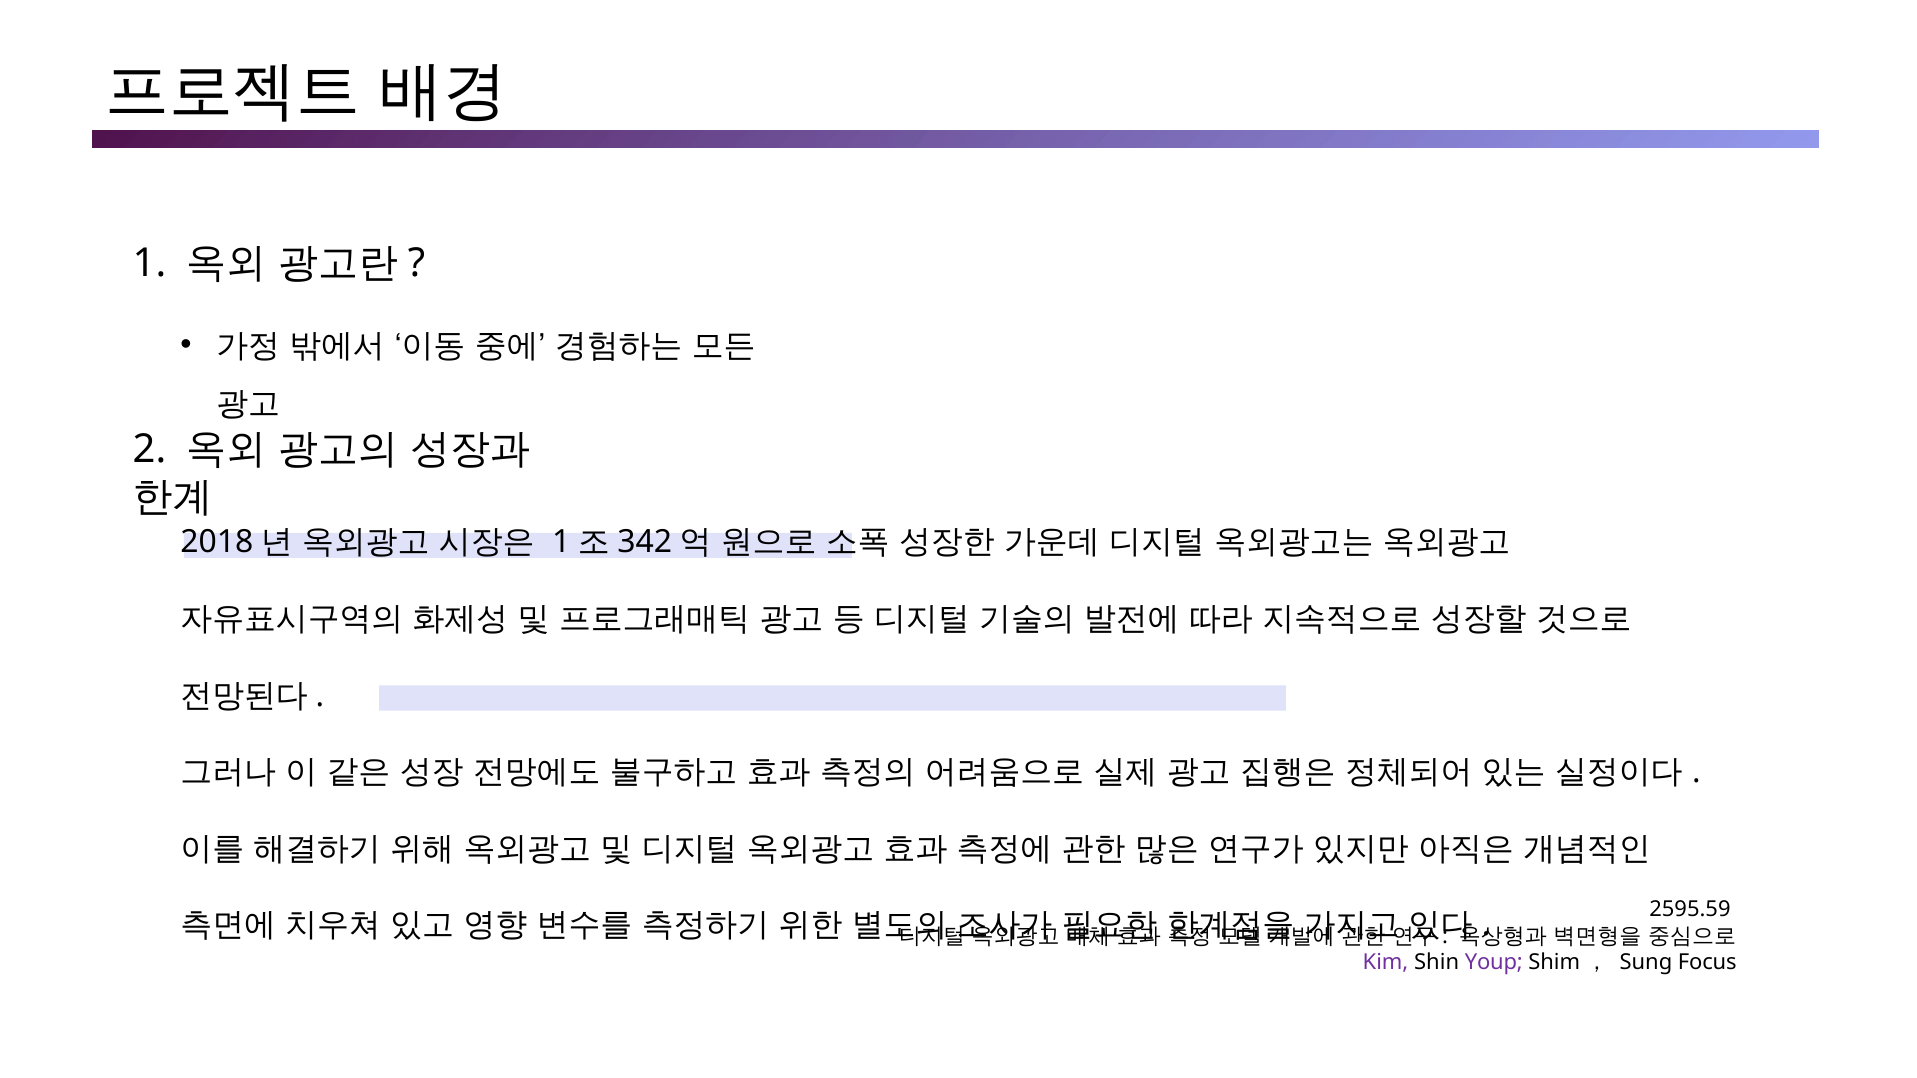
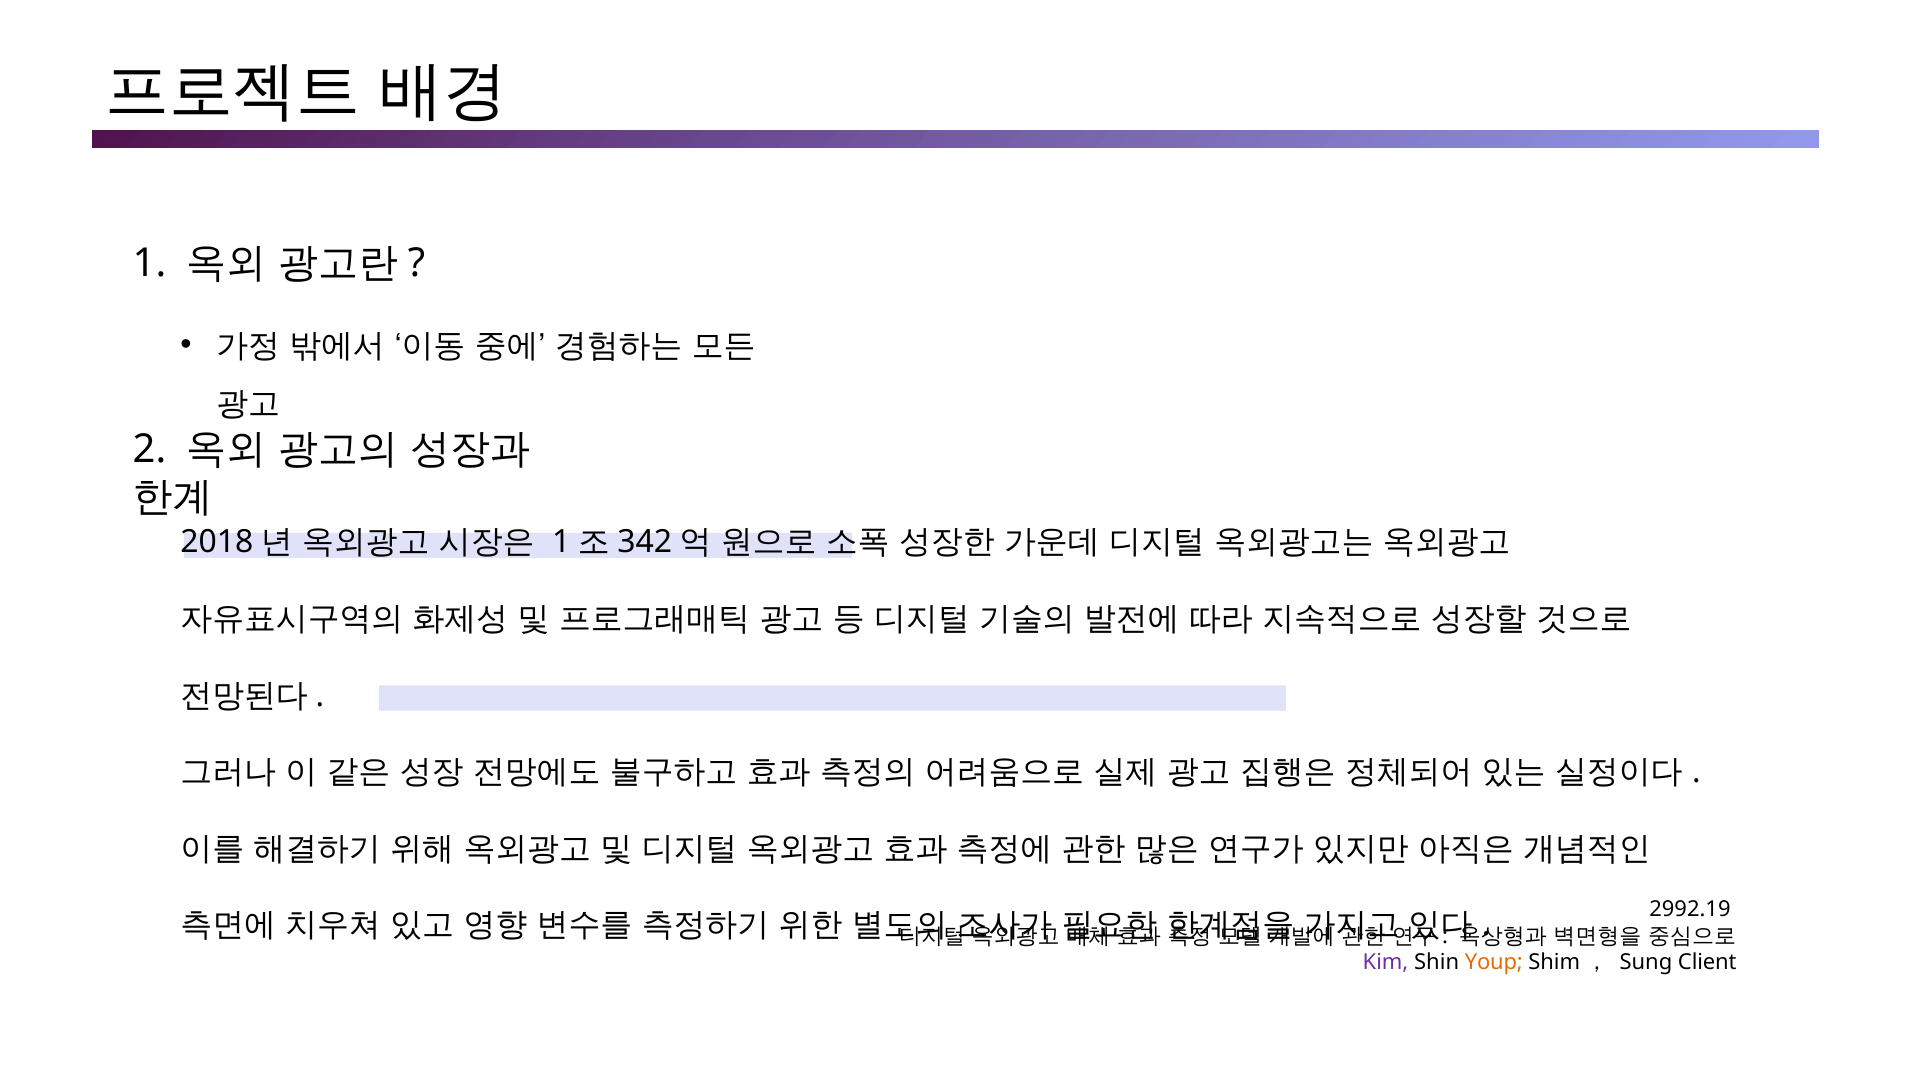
2595.59: 2595.59 -> 2992.19
Youp colour: purple -> orange
Focus: Focus -> Client
